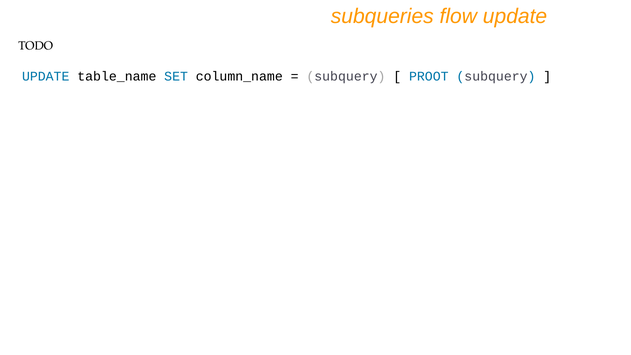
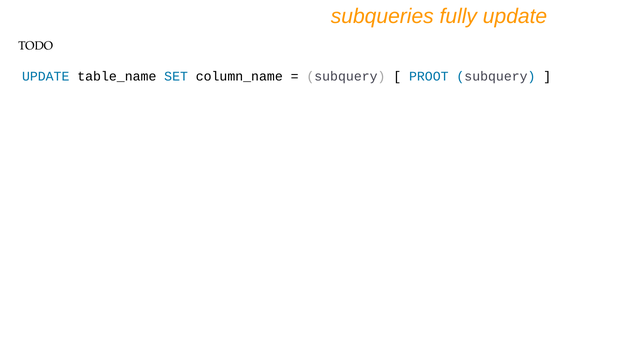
flow: flow -> fully
